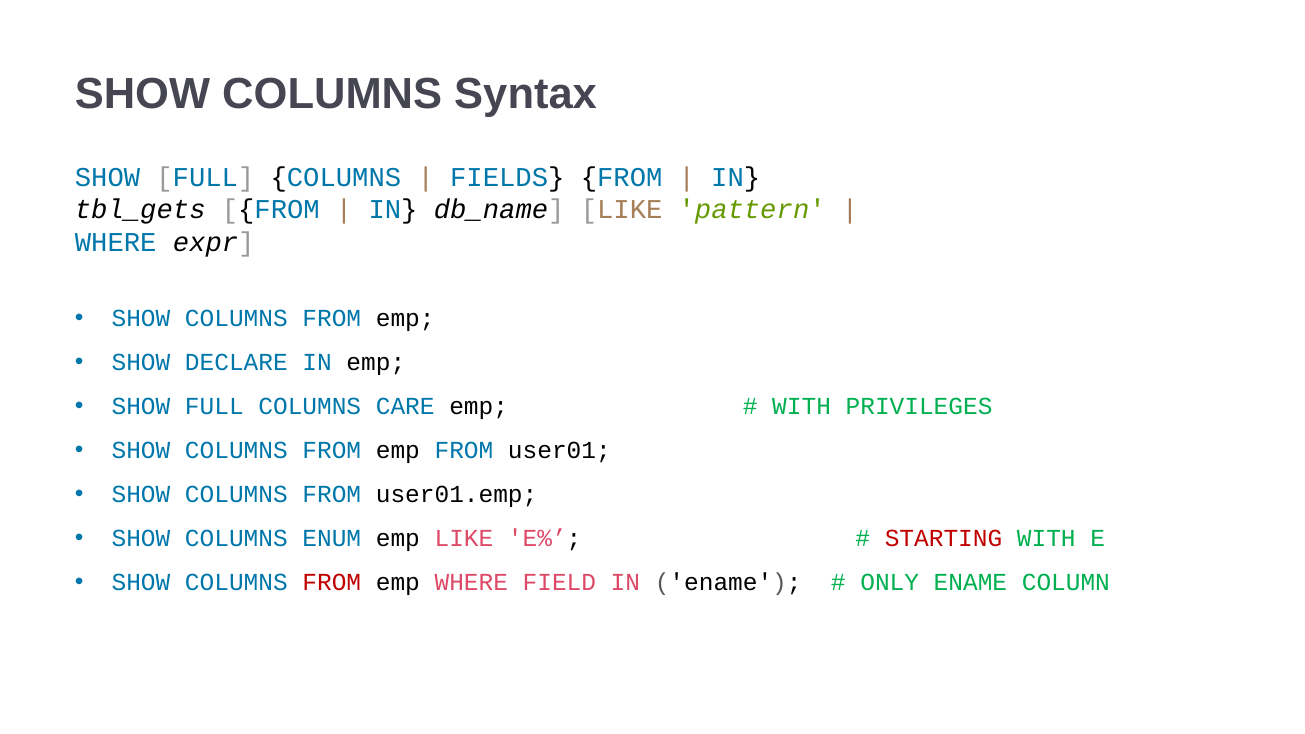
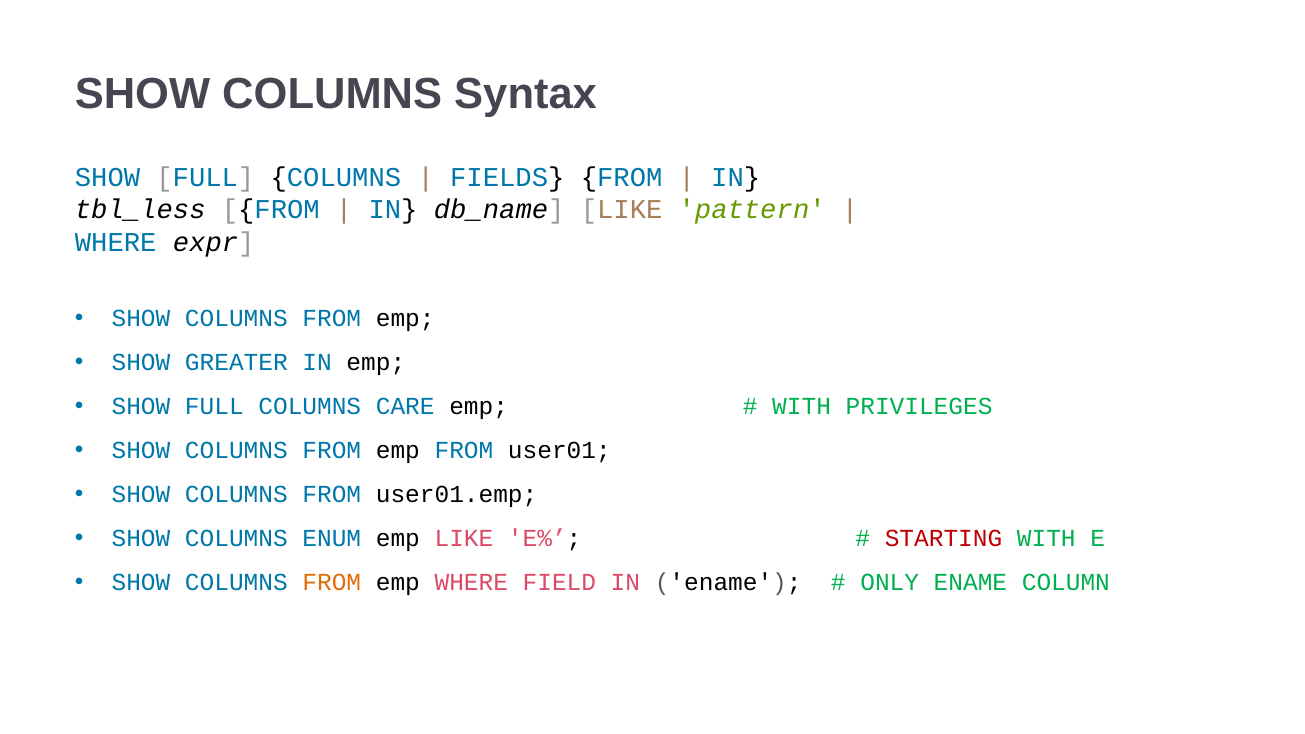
tbl_gets: tbl_gets -> tbl_less
DECLARE: DECLARE -> GREATER
FROM at (332, 583) colour: red -> orange
